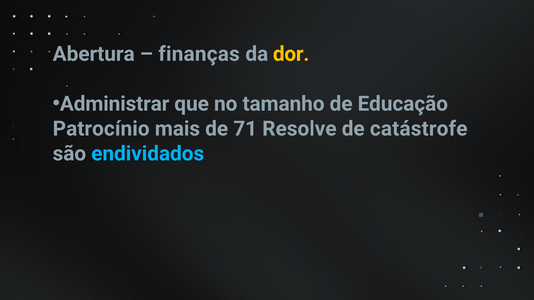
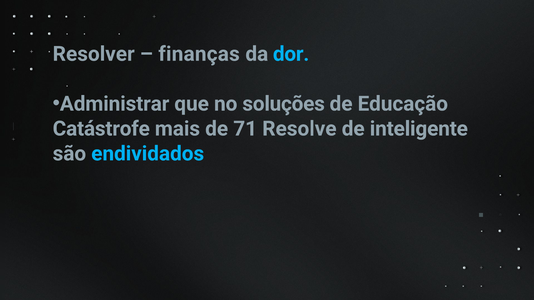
Abertura: Abertura -> Resolver
dor colour: yellow -> light blue
tamanho: tamanho -> soluções
Patrocínio: Patrocínio -> Catástrofe
catástrofe: catástrofe -> inteligente
